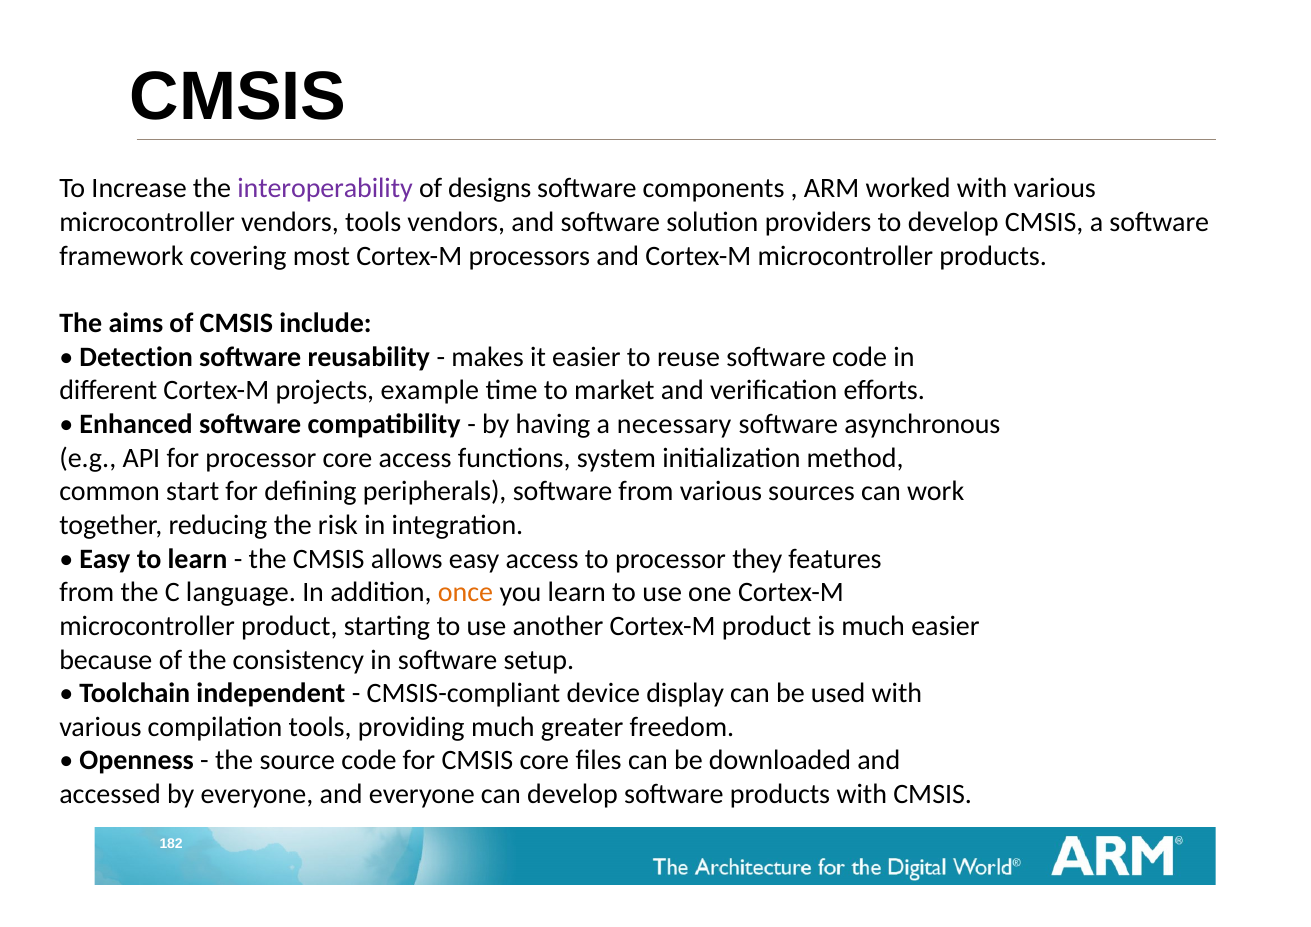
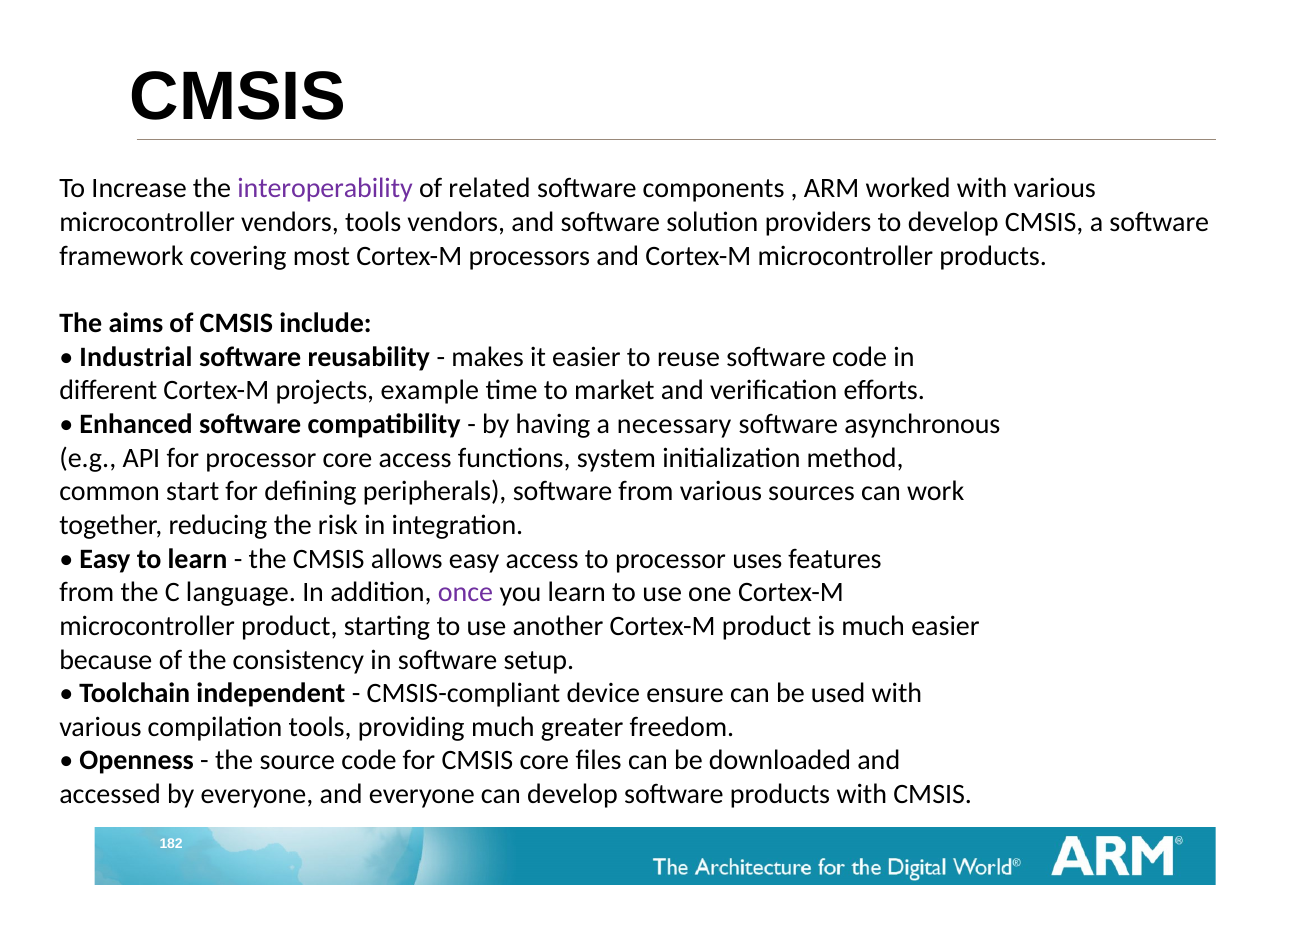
designs: designs -> related
Detection: Detection -> Industrial
they: they -> uses
once colour: orange -> purple
display: display -> ensure
